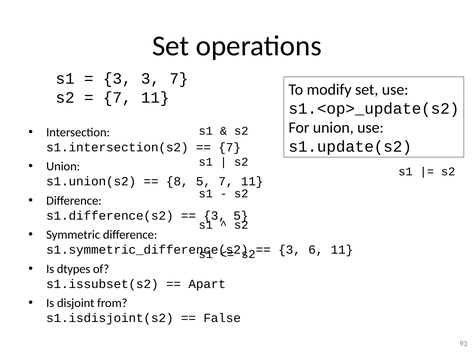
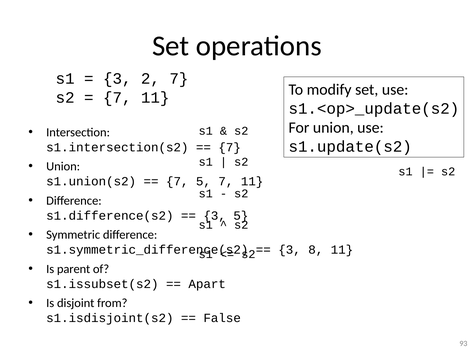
3 3: 3 -> 2
8 at (177, 182): 8 -> 7
6: 6 -> 8
dtypes: dtypes -> parent
